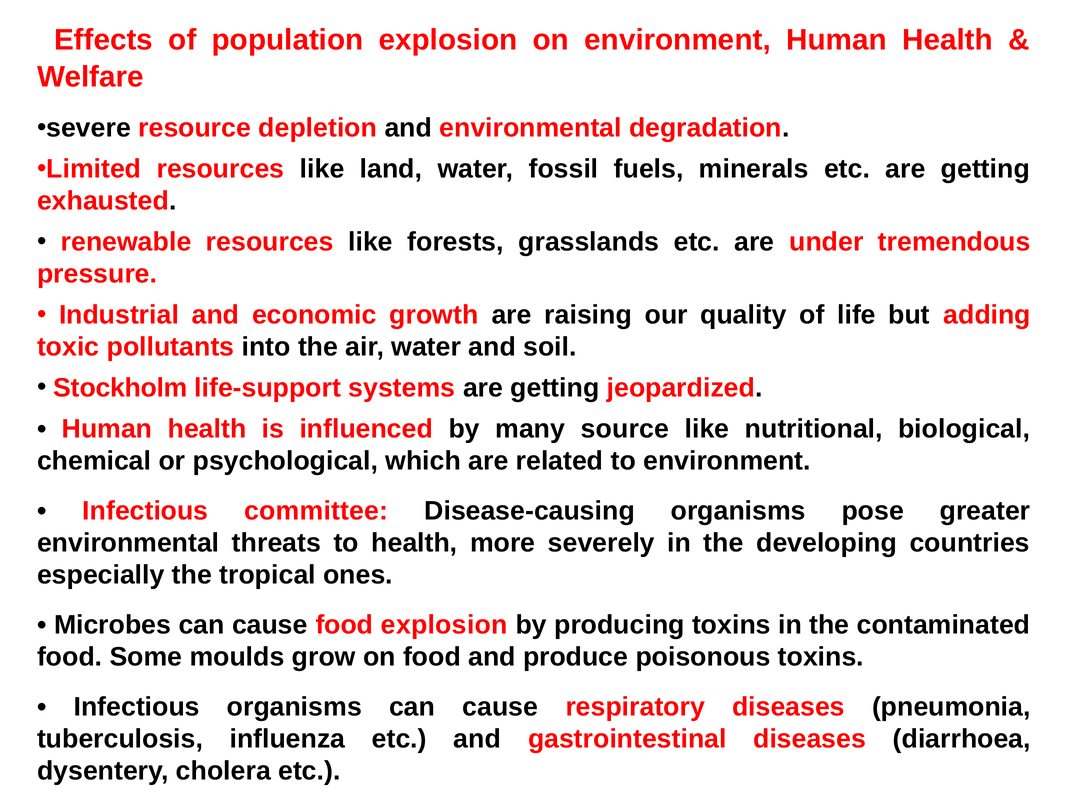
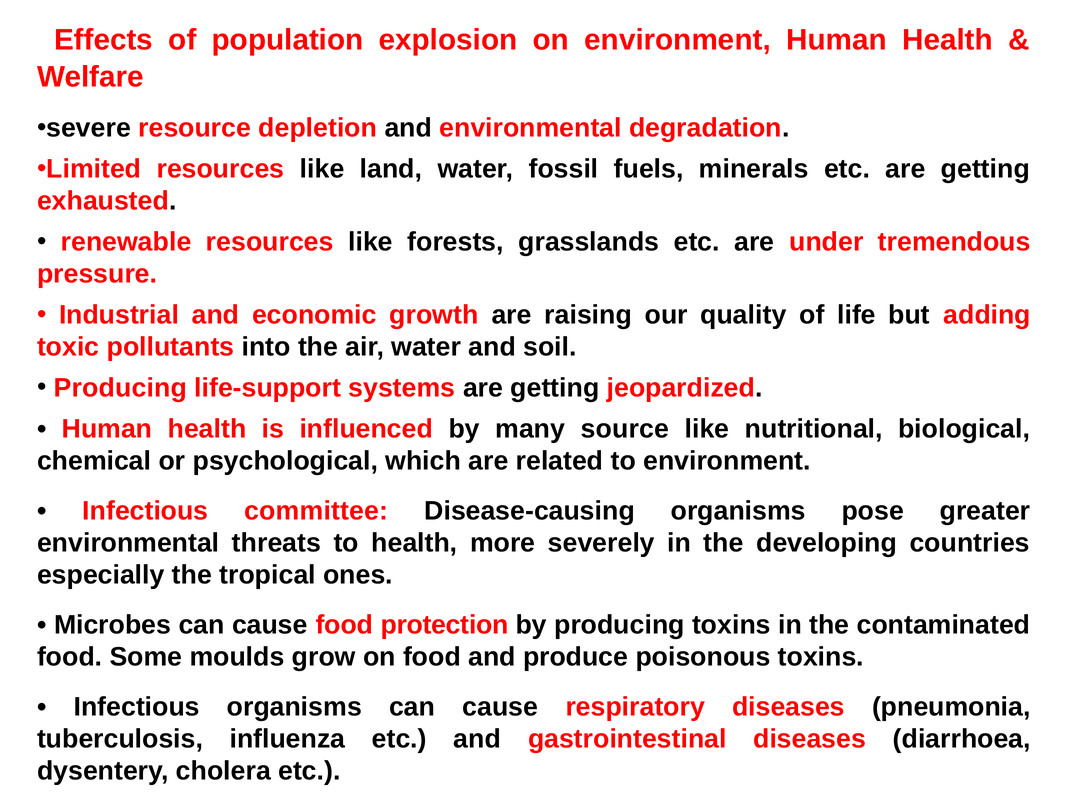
Stockholm at (120, 388): Stockholm -> Producing
food explosion: explosion -> protection
